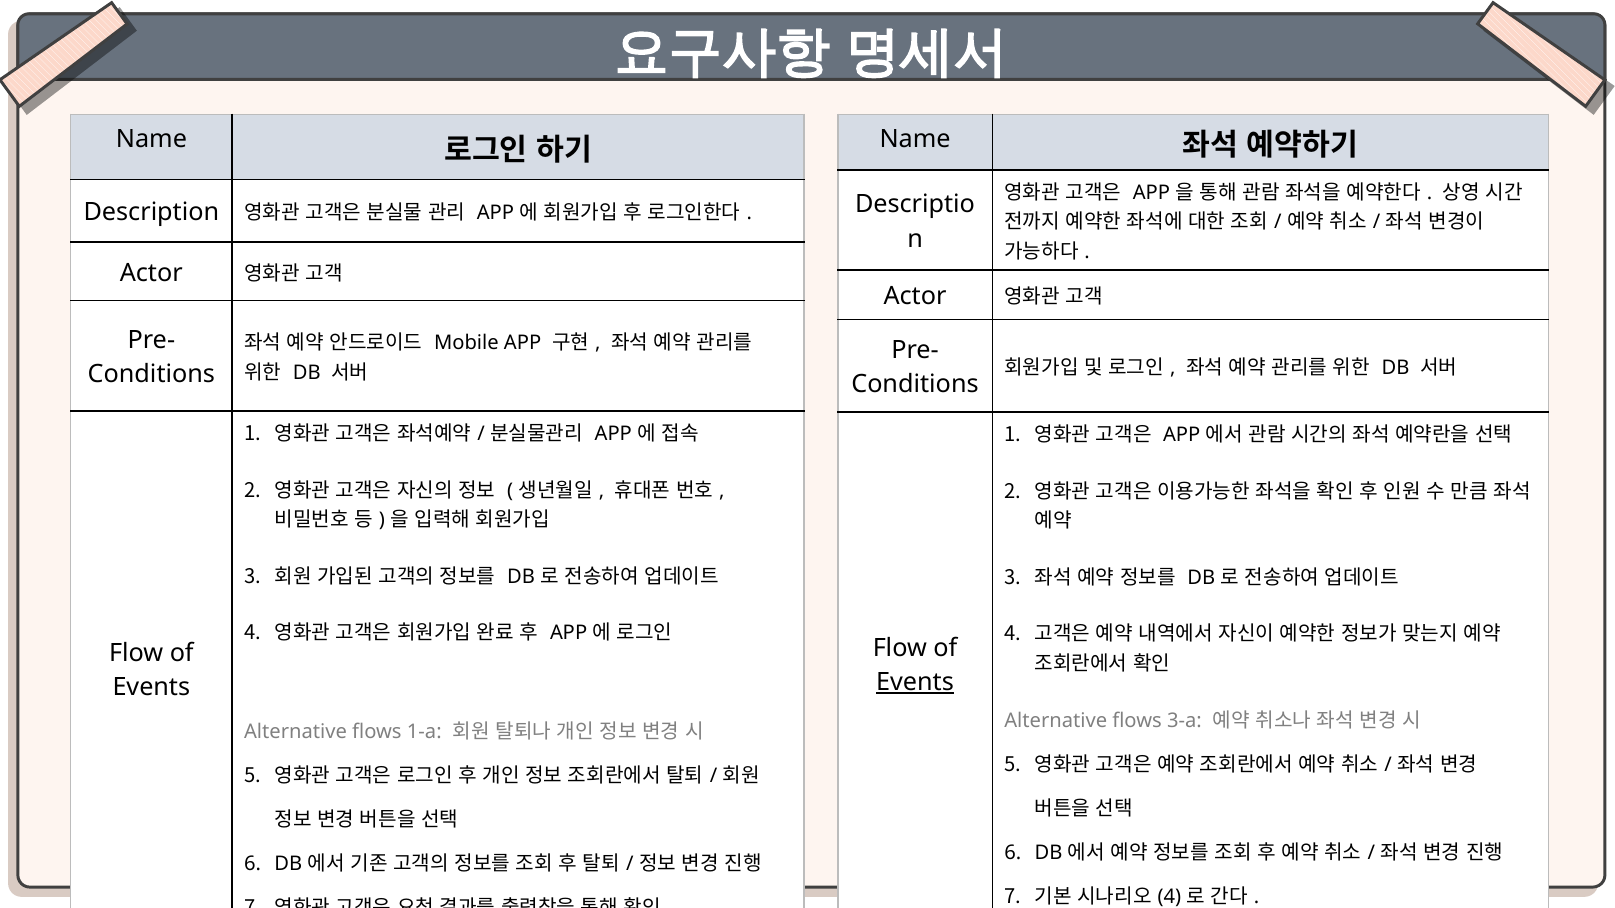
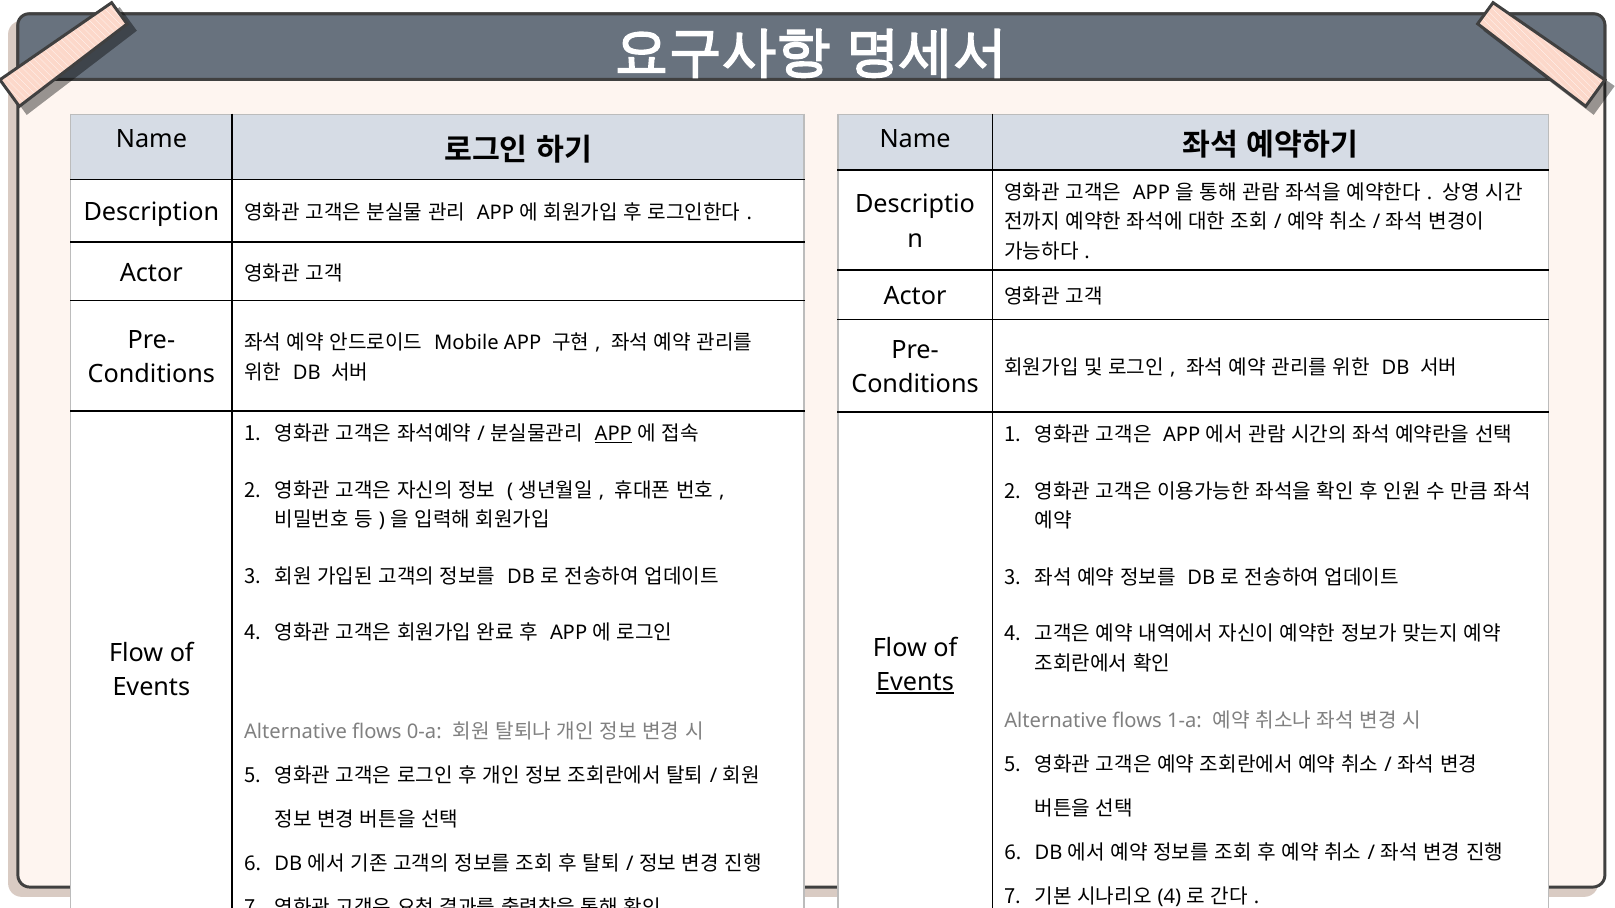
APP at (613, 434) underline: none -> present
3-a: 3-a -> 1-a
1-a: 1-a -> 0-a
